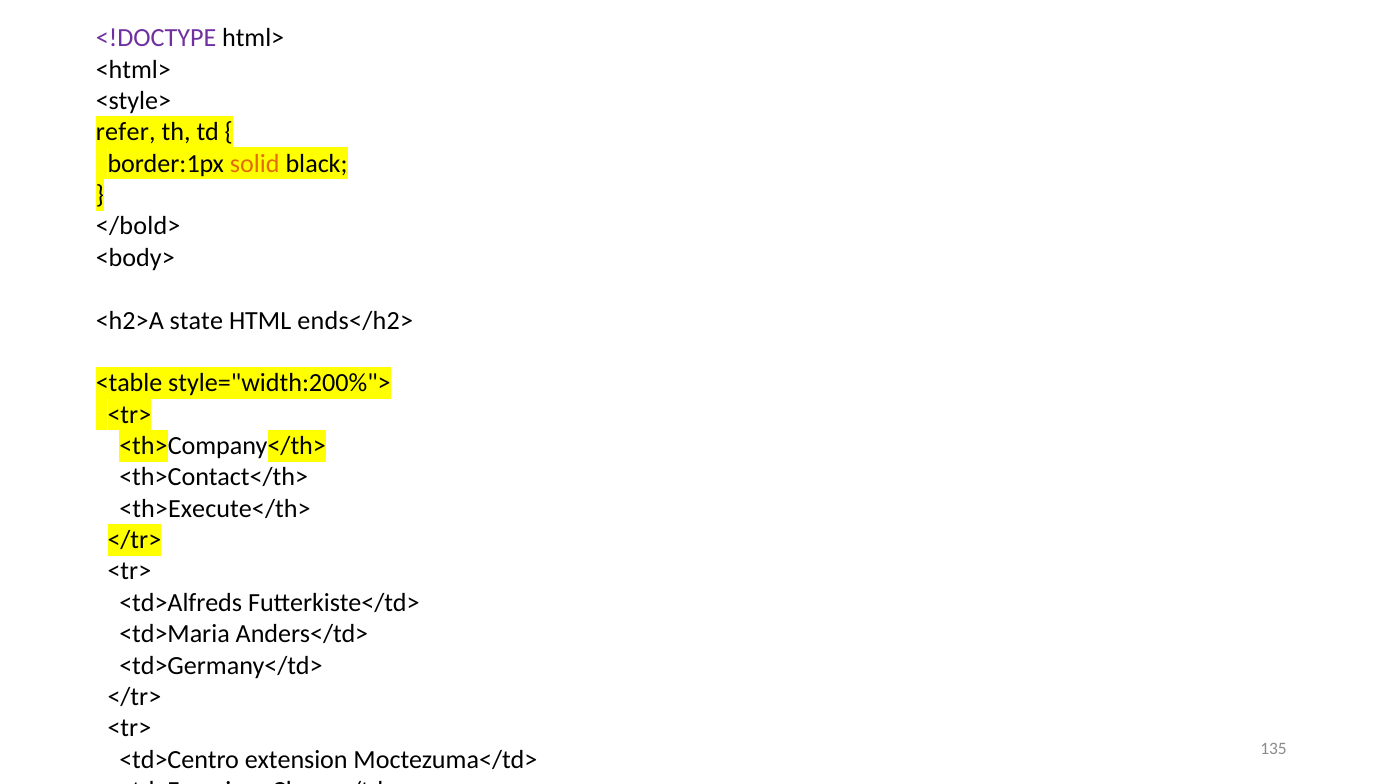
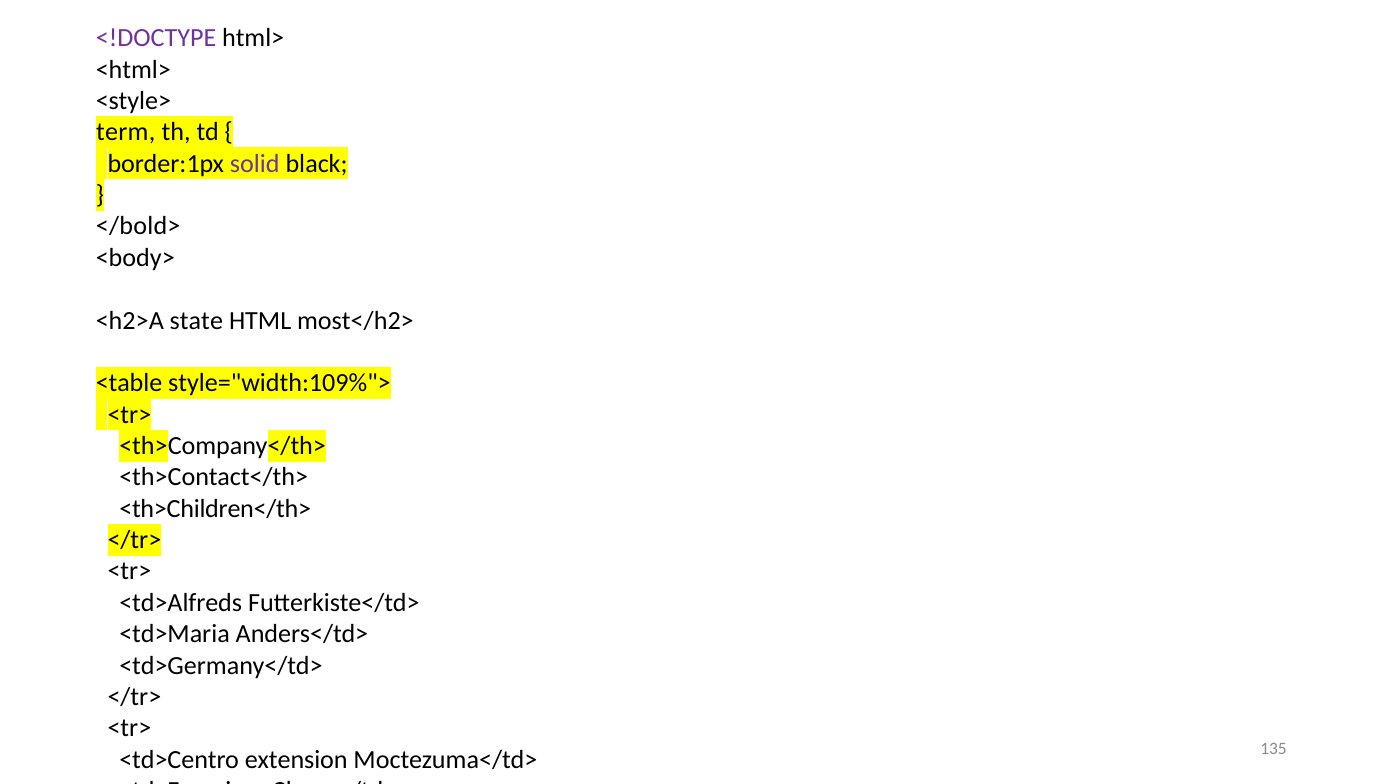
refer: refer -> term
solid colour: orange -> purple
ends</h2>: ends</h2> -> most</h2>
style="width:200%">: style="width:200%"> -> style="width:109%">
<th>Execute</th>: <th>Execute</th> -> <th>Children</th>
